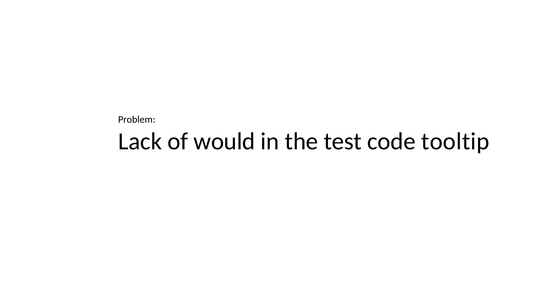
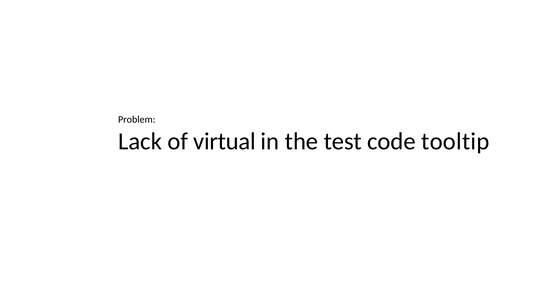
would: would -> virtual
